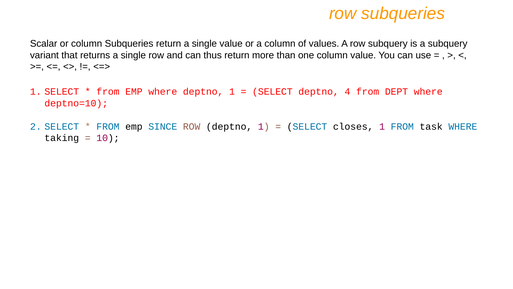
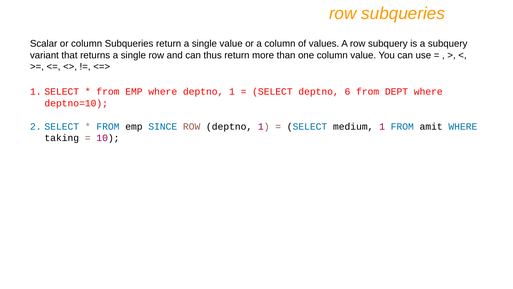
4: 4 -> 6
closes: closes -> medium
task: task -> amit
